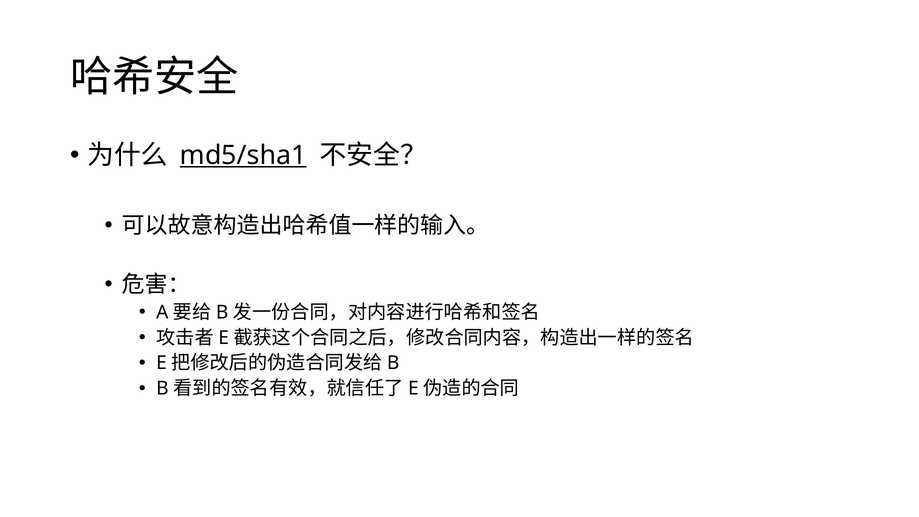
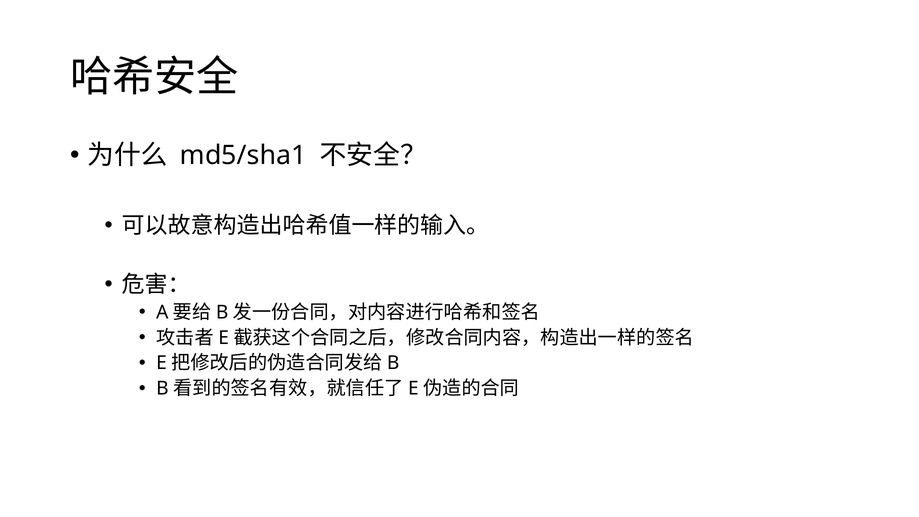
md5/sha1 underline: present -> none
